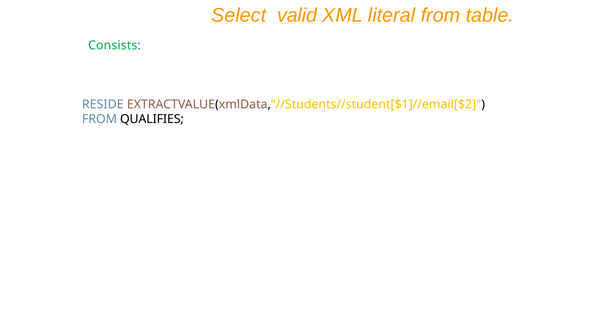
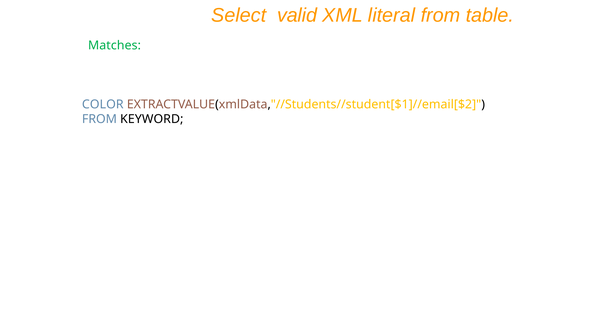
Consists: Consists -> Matches
RESIDE: RESIDE -> COLOR
QUALIFIES: QUALIFIES -> KEYWORD
